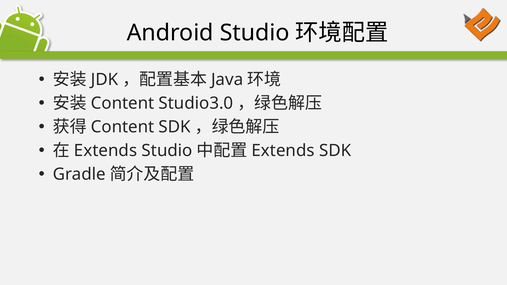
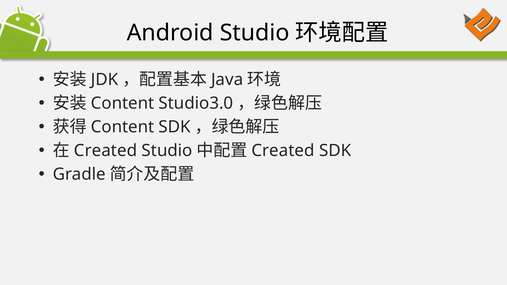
Extends at (106, 151): Extends -> Created
Extends at (283, 151): Extends -> Created
